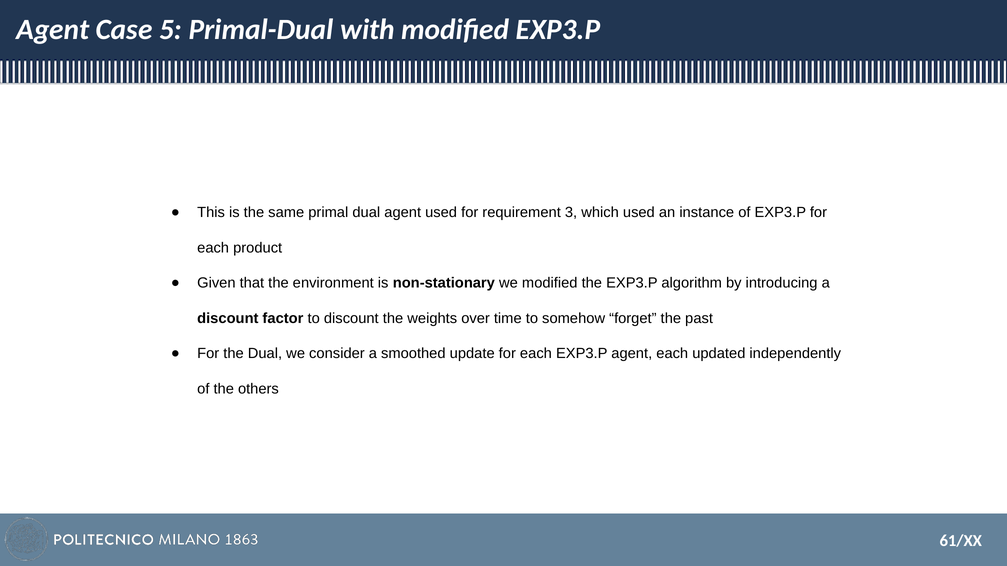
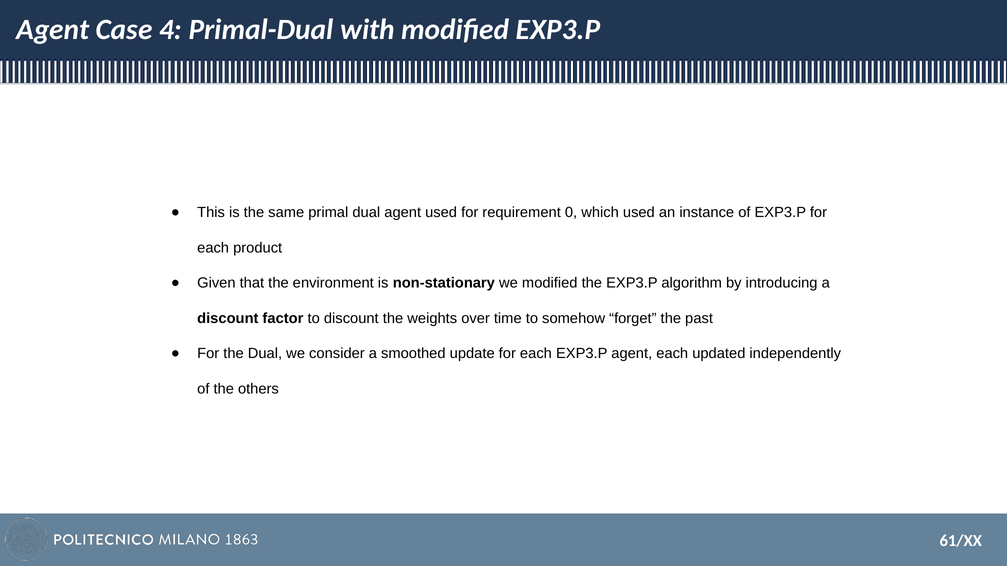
5: 5 -> 4
3: 3 -> 0
